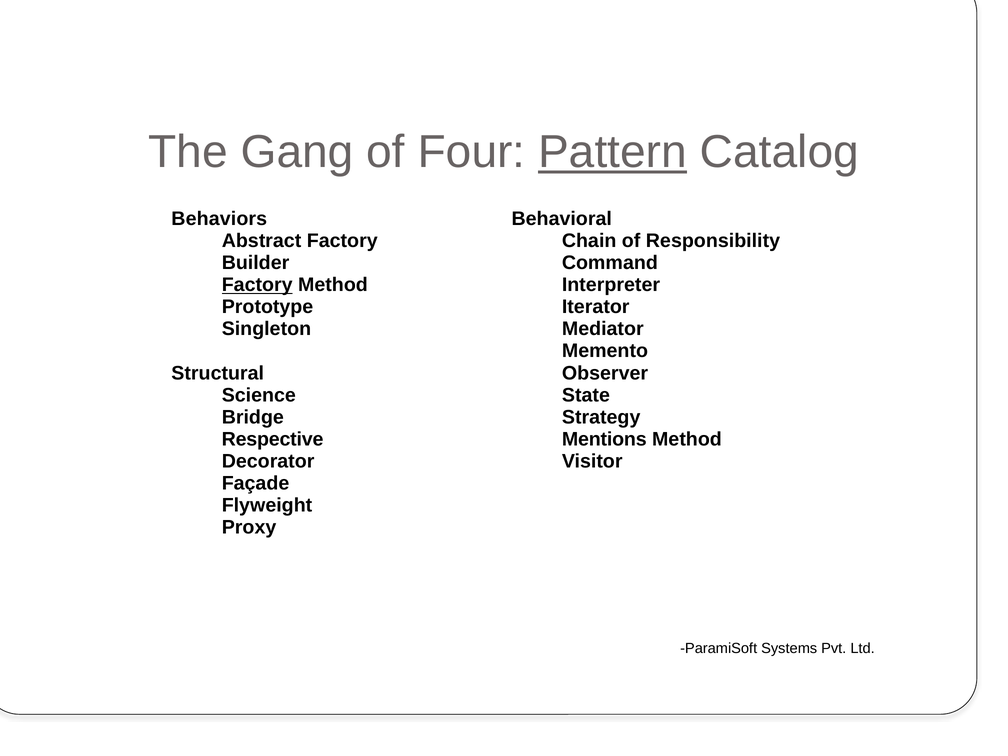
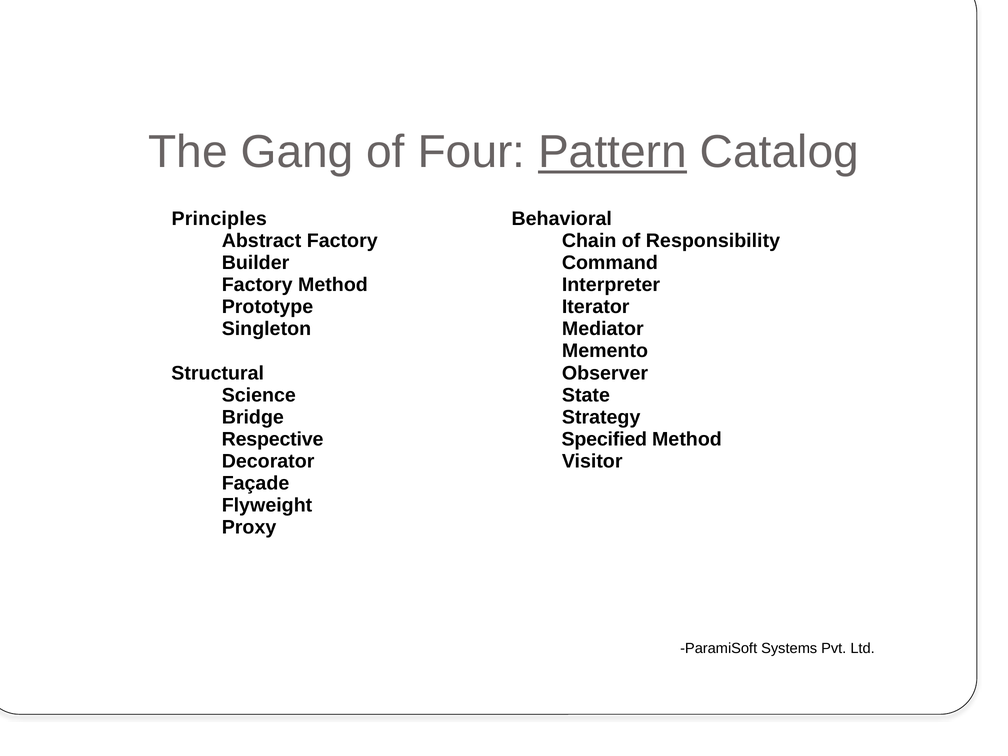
Behaviors: Behaviors -> Principles
Factory at (257, 285) underline: present -> none
Mentions: Mentions -> Specified
